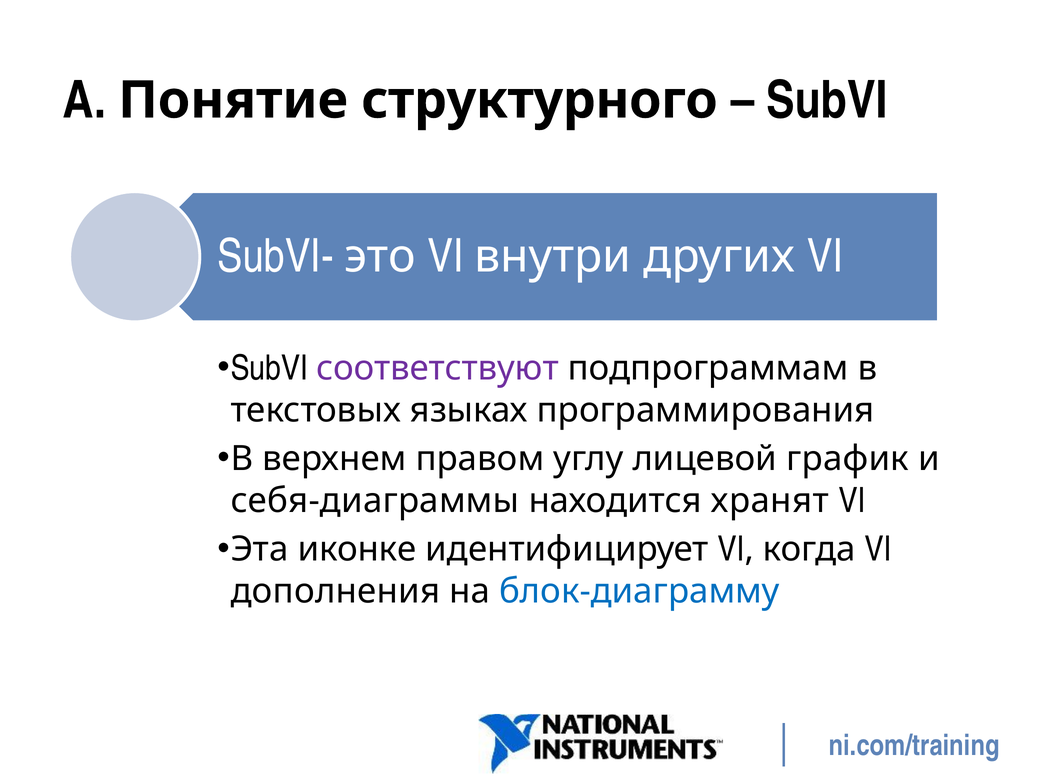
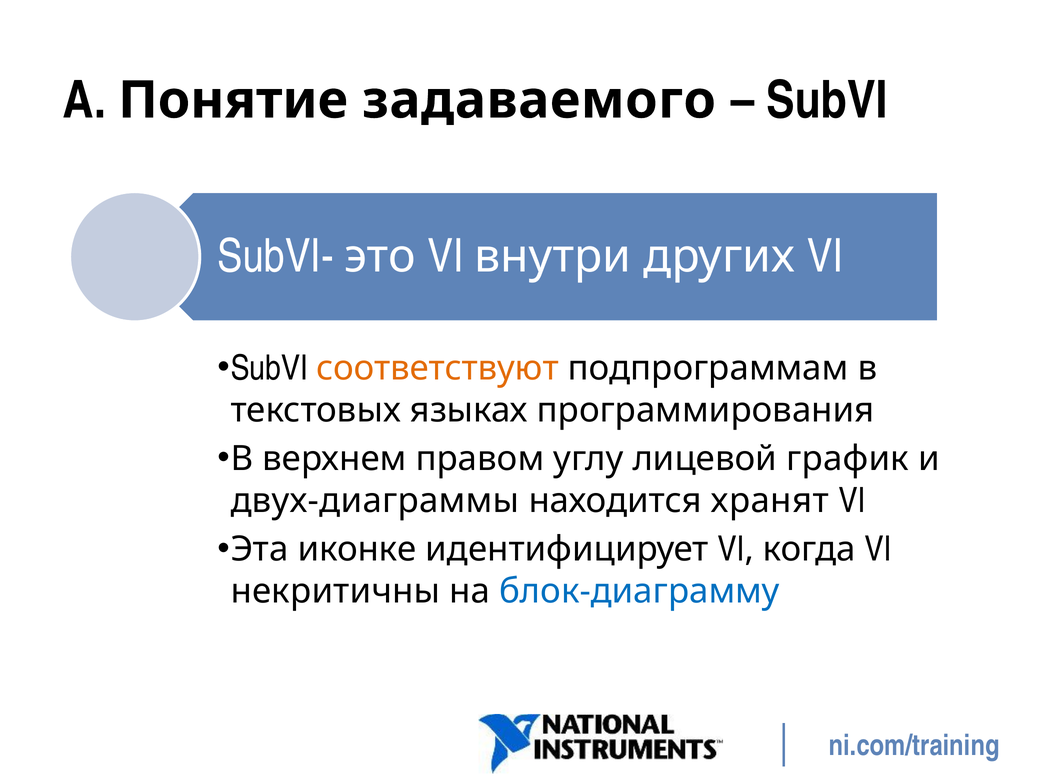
структурного: структурного -> задаваемого
соответствуют colour: purple -> orange
себя-диаграммы: себя-диаграммы -> двух-диаграммы
дополнения: дополнения -> некритичны
